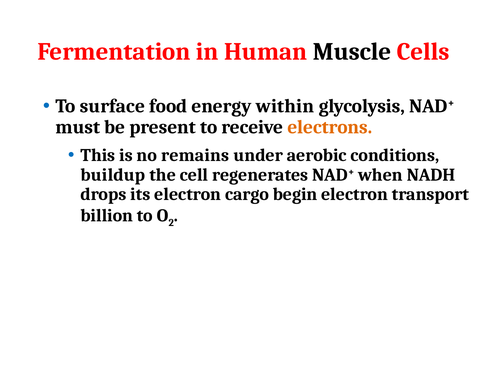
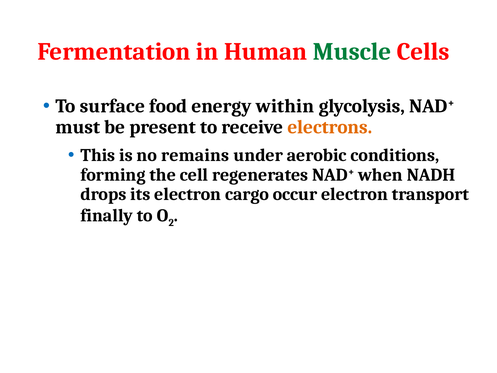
Muscle colour: black -> green
buildup: buildup -> forming
begin: begin -> occur
billion: billion -> finally
